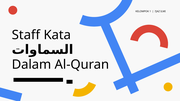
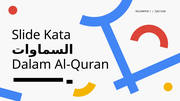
Staff: Staff -> Slide
